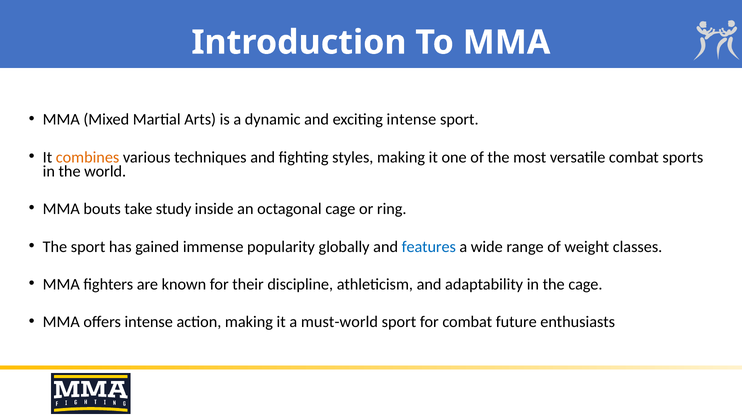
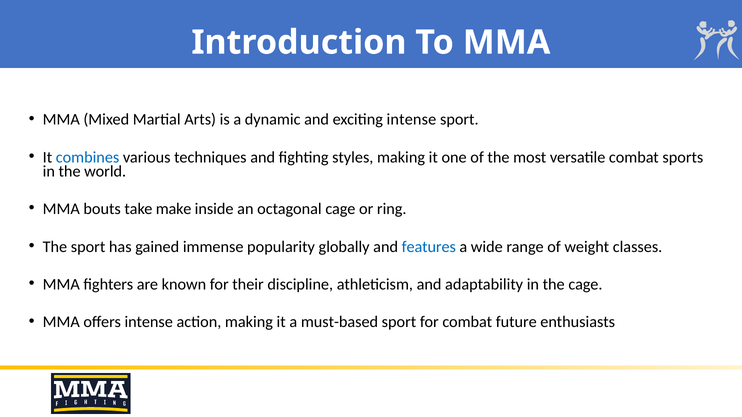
combines colour: orange -> blue
study: study -> make
must-world: must-world -> must-based
